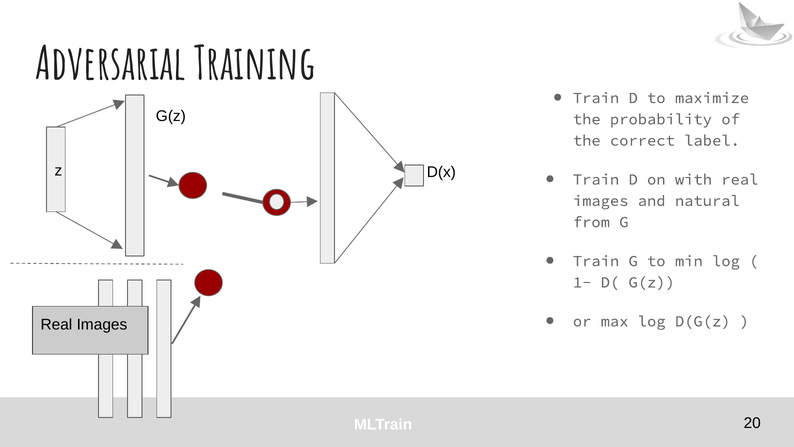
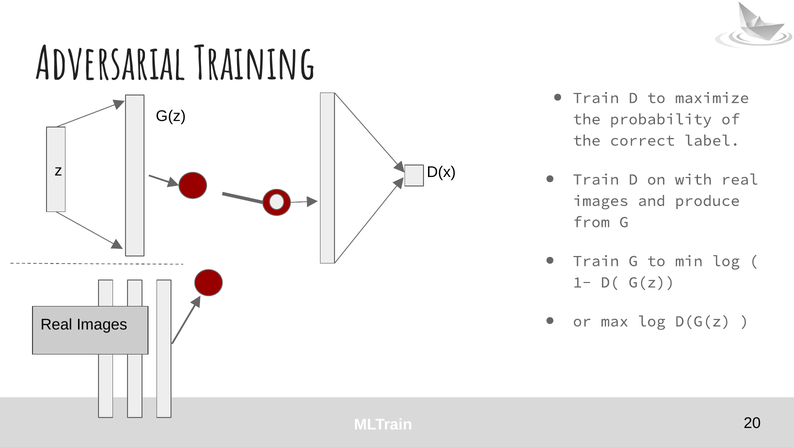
natural: natural -> produce
